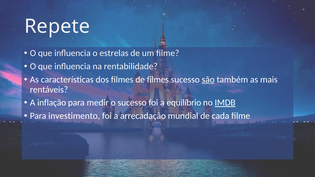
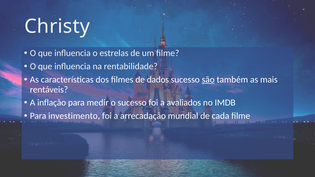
Repete: Repete -> Christy
de filmes: filmes -> dados
equilíbrio: equilíbrio -> avaliados
IMDB underline: present -> none
